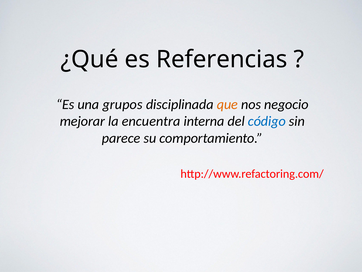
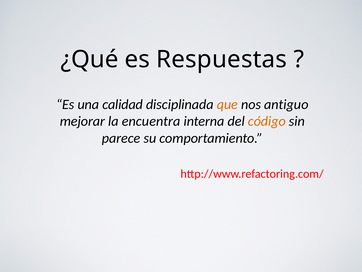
Referencias: Referencias -> Respuestas
grupos: grupos -> calidad
negocio: negocio -> antiguo
código colour: blue -> orange
